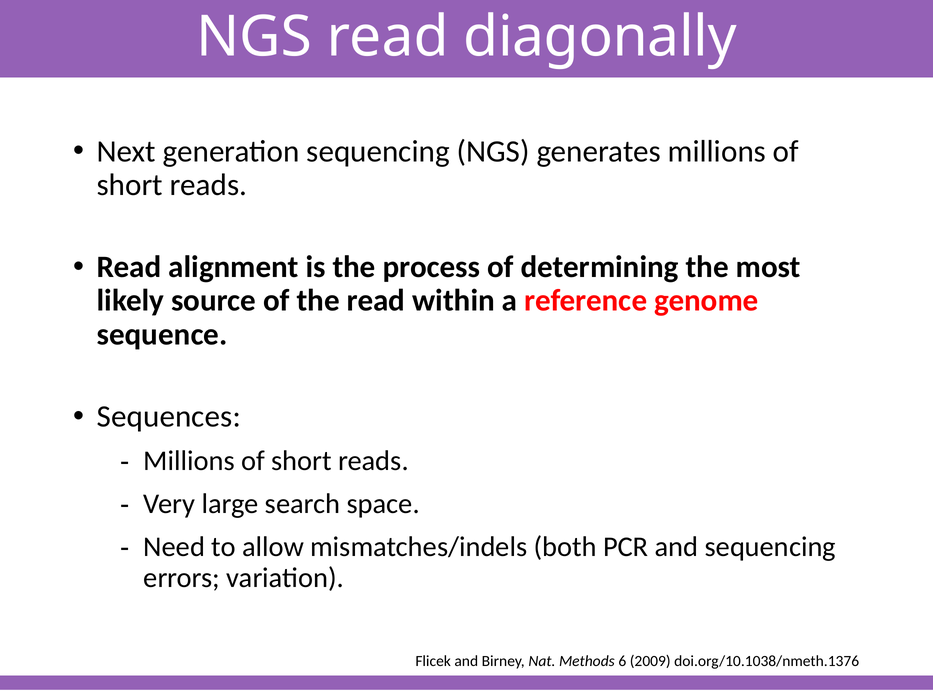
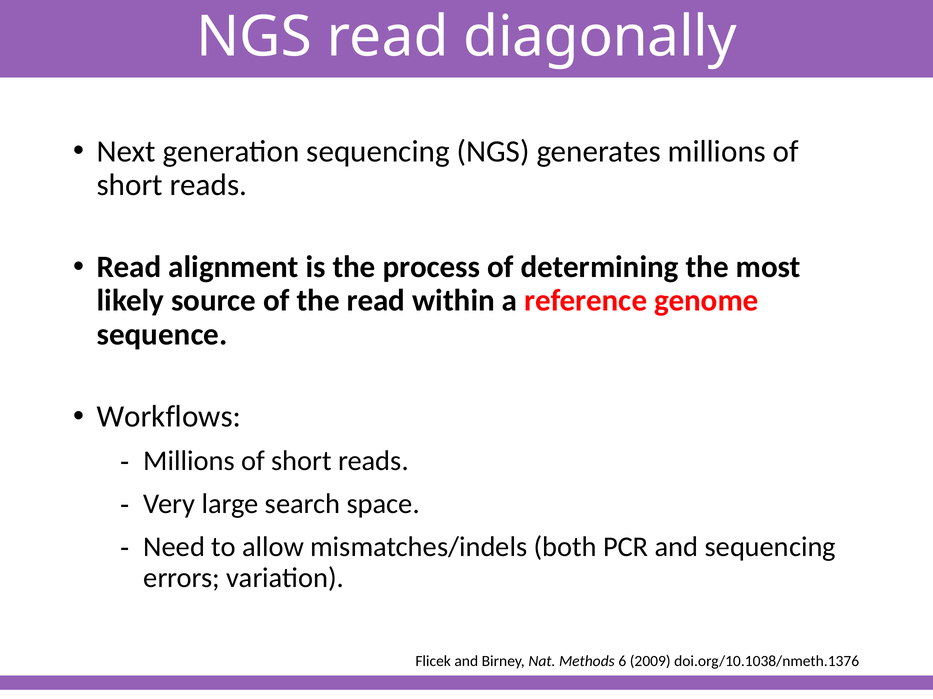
Sequences: Sequences -> Workflows
